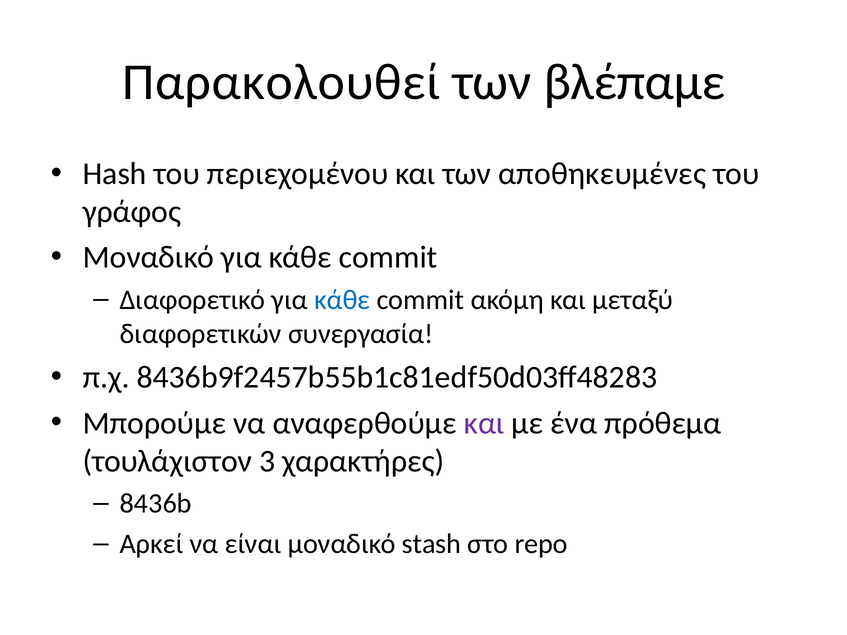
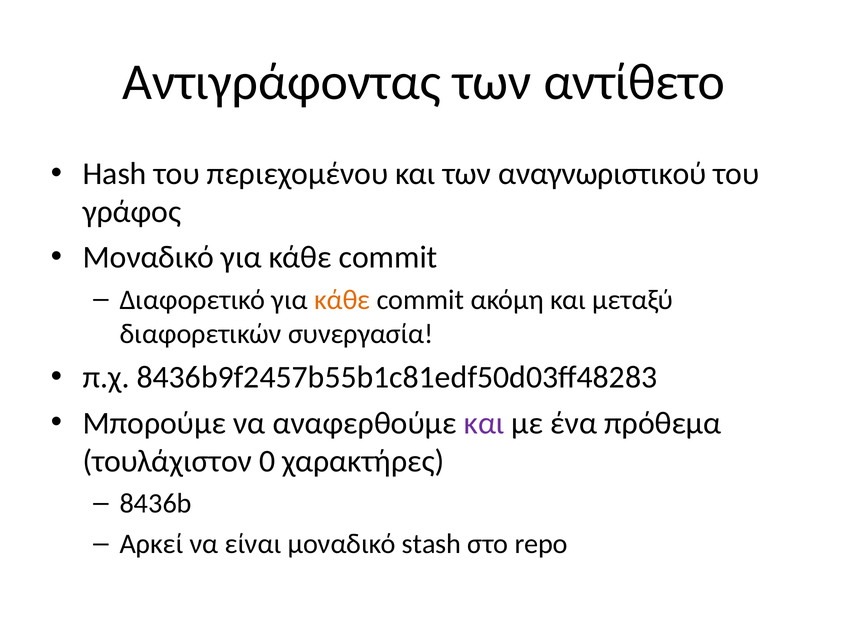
Παρακολουθεί: Παρακολουθεί -> Αντιγράφοντας
βλέπαμε: βλέπαμε -> αντίθετο
αποθηκευμένες: αποθηκευμένες -> αναγνωριστικού
κάθε at (342, 300) colour: blue -> orange
3: 3 -> 0
